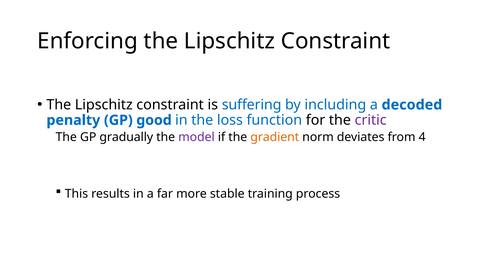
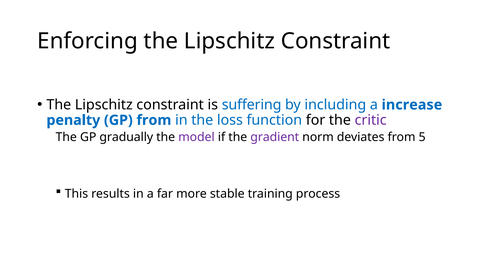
decoded: decoded -> increase
GP good: good -> from
gradient colour: orange -> purple
4: 4 -> 5
